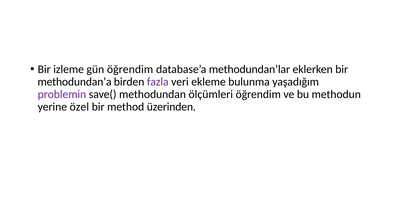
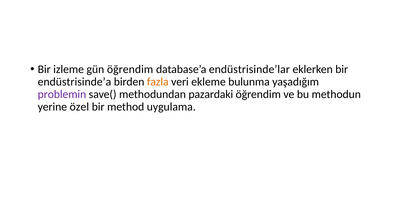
methodundan’lar: methodundan’lar -> endüstrisinde’lar
methodundan’a: methodundan’a -> endüstrisinde’a
fazla colour: purple -> orange
ölçümleri: ölçümleri -> pazardaki
üzerinden: üzerinden -> uygulama
